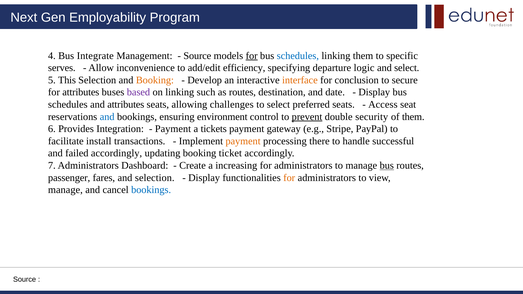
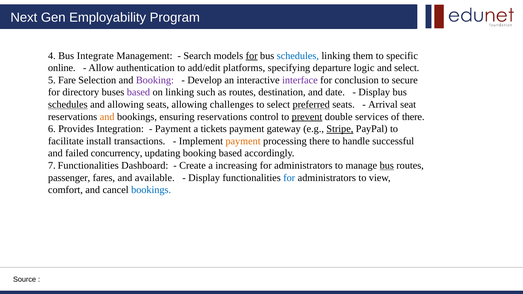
Source at (197, 56): Source -> Search
serves: serves -> online
inconvenience: inconvenience -> authentication
efficiency: efficiency -> platforms
This: This -> Fare
Booking at (155, 80) colour: orange -> purple
interface colour: orange -> purple
for attributes: attributes -> directory
schedules at (68, 105) underline: none -> present
and attributes: attributes -> allowing
preferred underline: none -> present
Access: Access -> Arrival
and at (107, 117) colour: blue -> orange
ensuring environment: environment -> reservations
security: security -> services
of them: them -> there
Stripe underline: none -> present
failed accordingly: accordingly -> concurrency
booking ticket: ticket -> based
7 Administrators: Administrators -> Functionalities
and selection: selection -> available
for at (289, 178) colour: orange -> blue
manage at (65, 190): manage -> comfort
